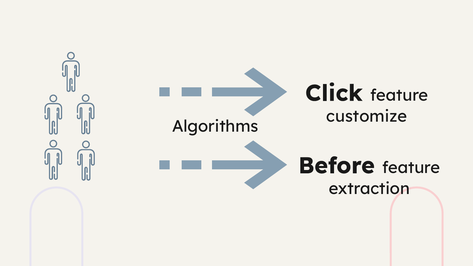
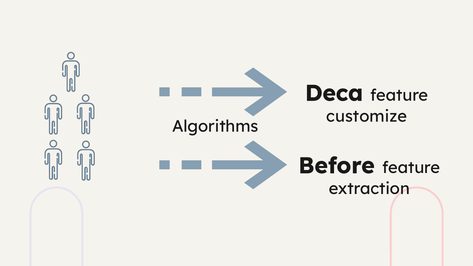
Click: Click -> Deca
